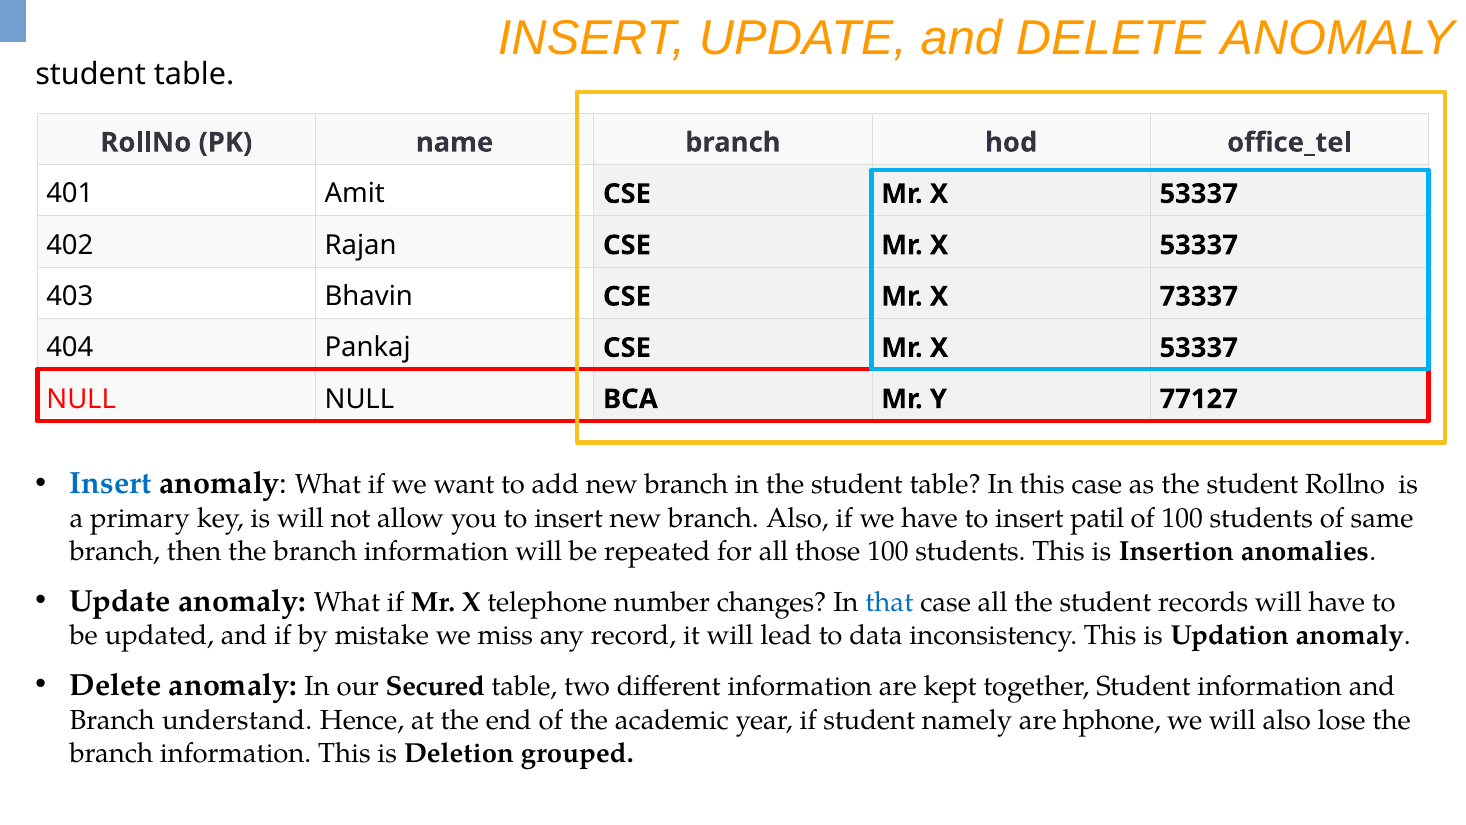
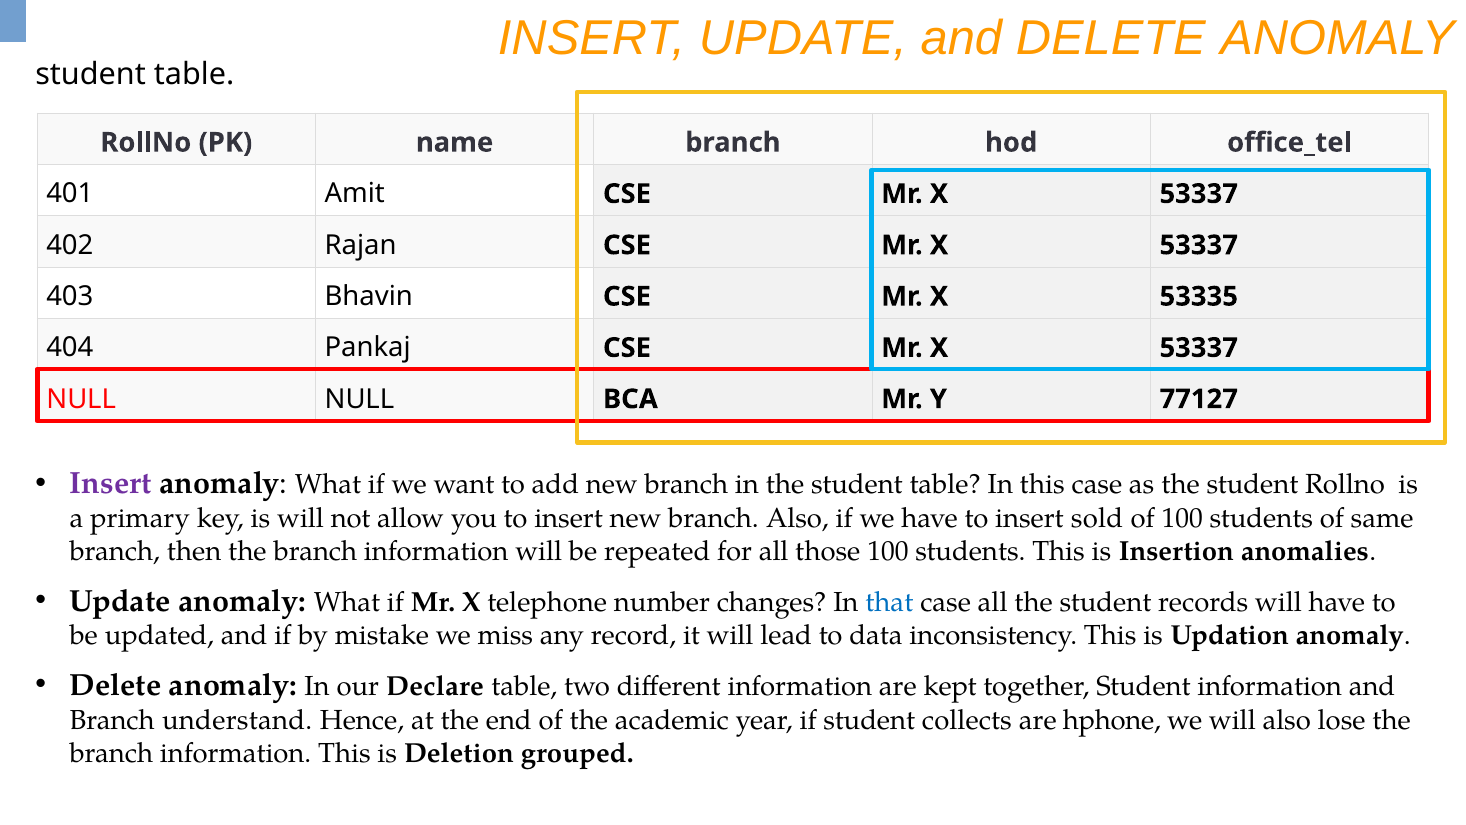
73337: 73337 -> 53335
Insert at (111, 484) colour: blue -> purple
patil: patil -> sold
Secured: Secured -> Declare
namely: namely -> collects
